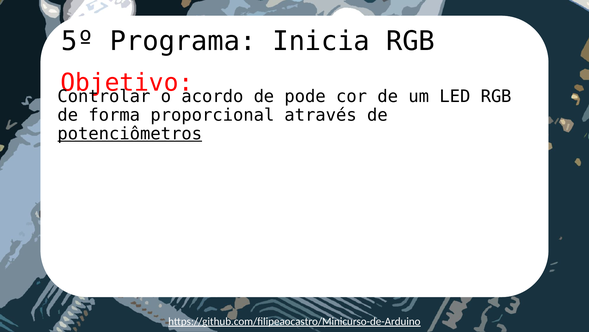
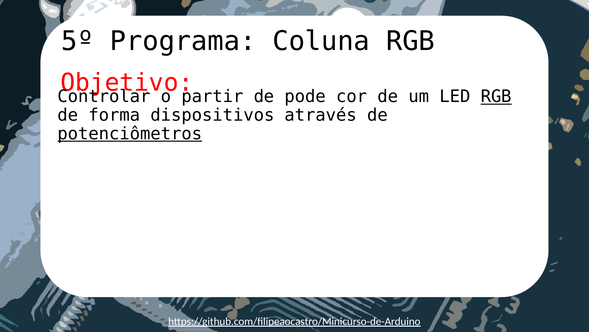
Inicia: Inicia -> Coluna
acordo: acordo -> partir
RGB at (496, 96) underline: none -> present
proporcional: proporcional -> dispositivos
